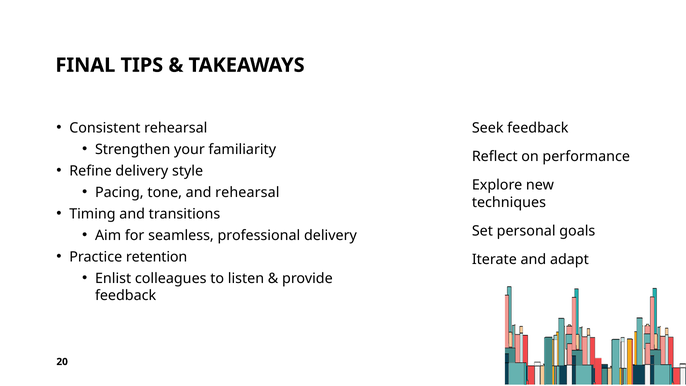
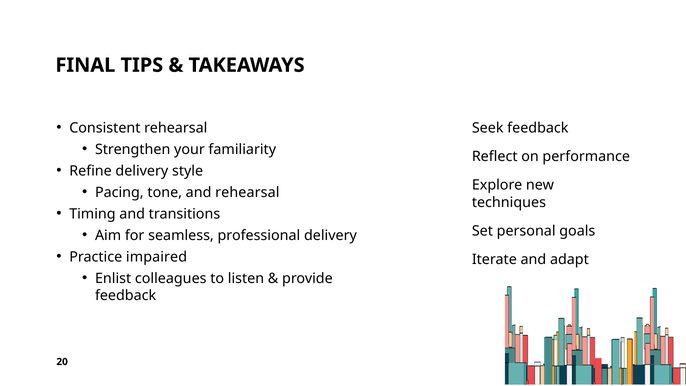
retention: retention -> impaired
